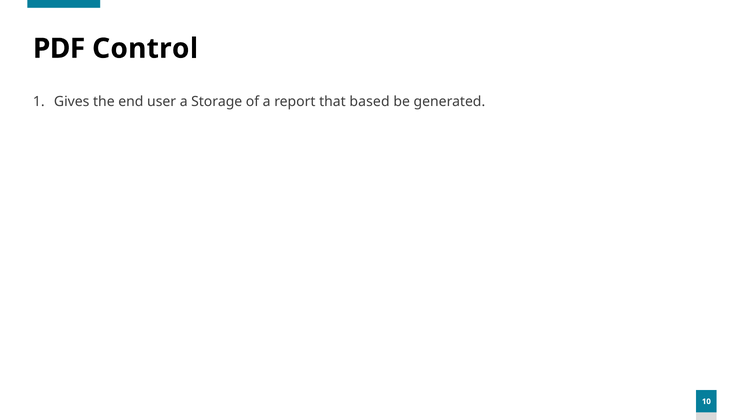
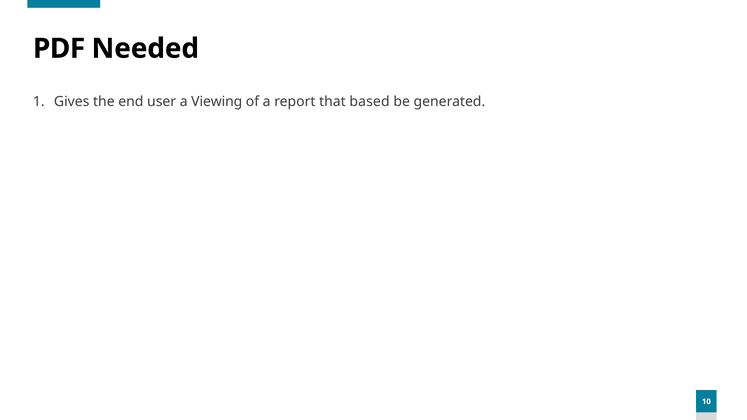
Control: Control -> Needed
Storage: Storage -> Viewing
